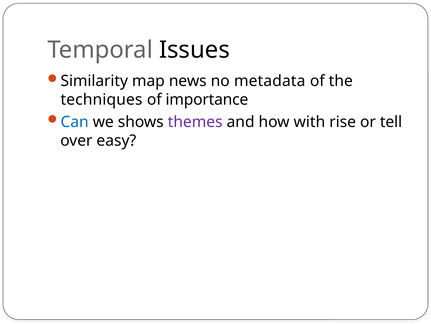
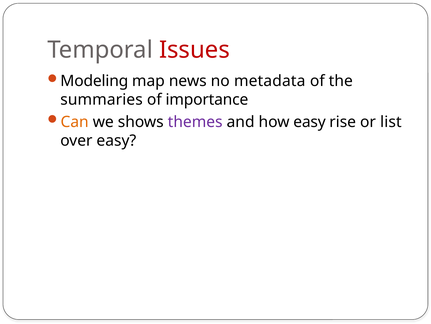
Issues colour: black -> red
Similarity: Similarity -> Modeling
techniques: techniques -> summaries
Can colour: blue -> orange
how with: with -> easy
tell: tell -> list
